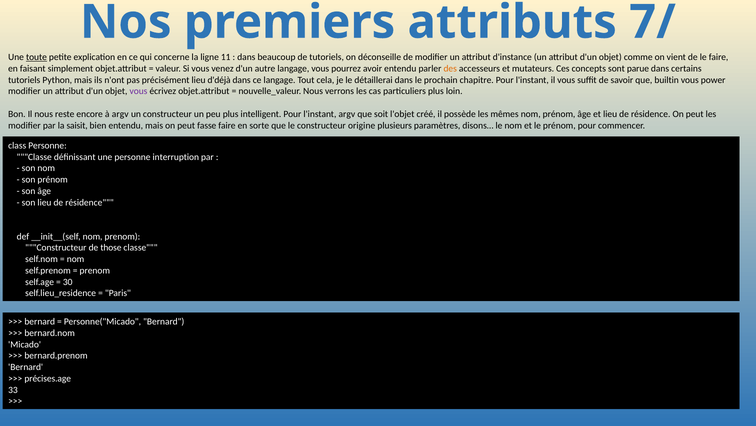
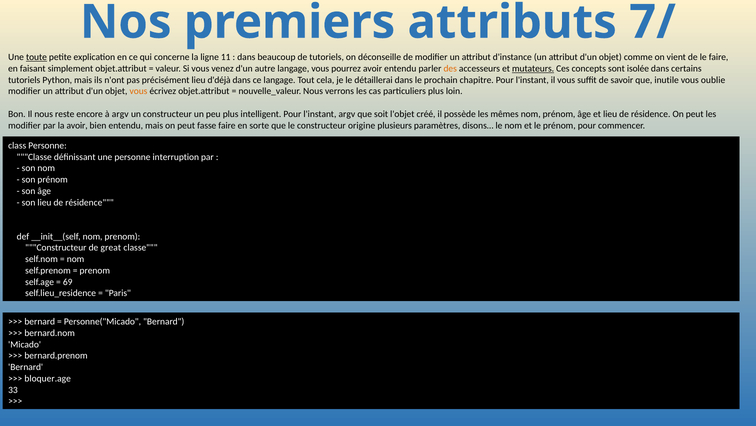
mutateurs underline: none -> present
parue: parue -> isolée
builtin: builtin -> inutile
power: power -> oublie
vous at (138, 91) colour: purple -> orange
la saisit: saisit -> avoir
those: those -> great
30: 30 -> 69
précises.age: précises.age -> bloquer.age
